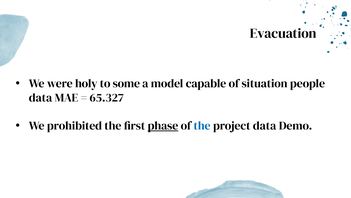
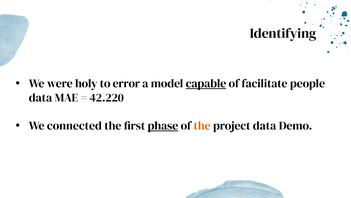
Evacuation: Evacuation -> Identifying
some: some -> error
capable underline: none -> present
situation: situation -> facilitate
65.327: 65.327 -> 42.220
prohibited: prohibited -> connected
the at (202, 125) colour: blue -> orange
